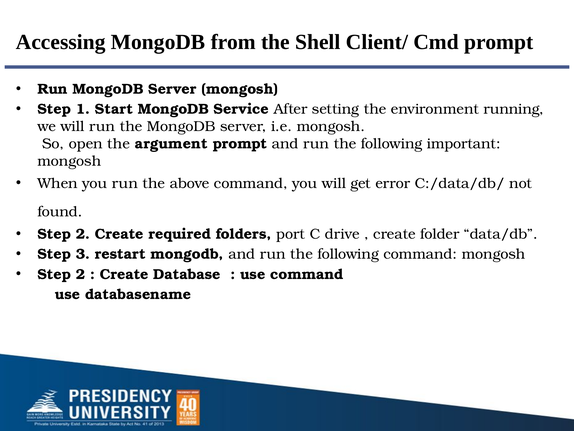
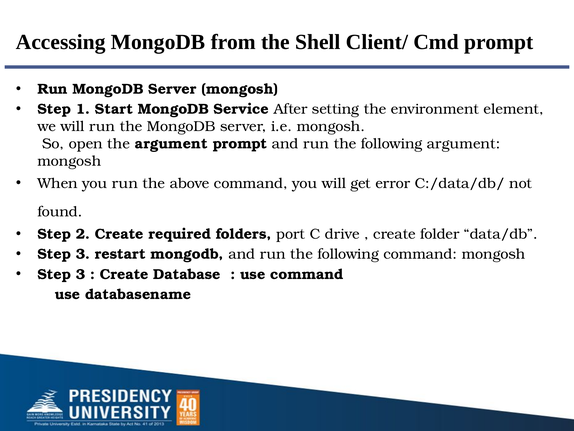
running: running -> element
following important: important -> argument
2 at (80, 274): 2 -> 3
